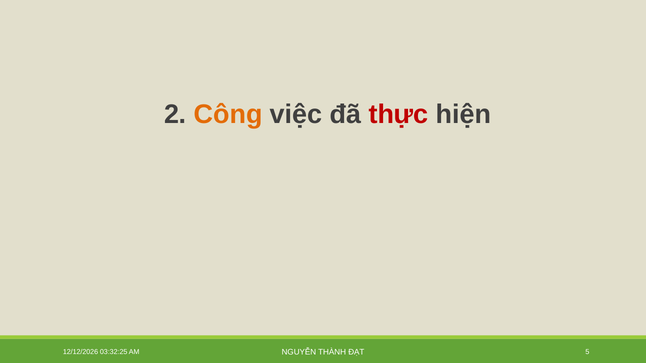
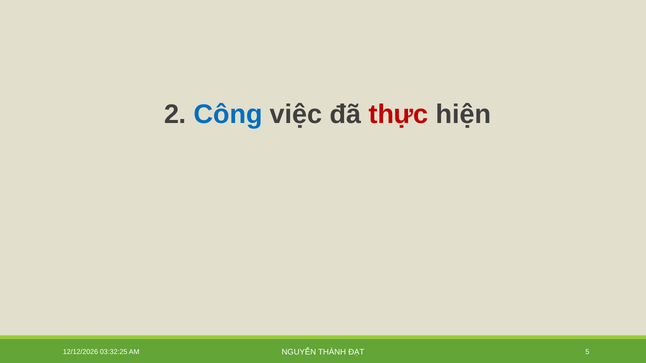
Công colour: orange -> blue
